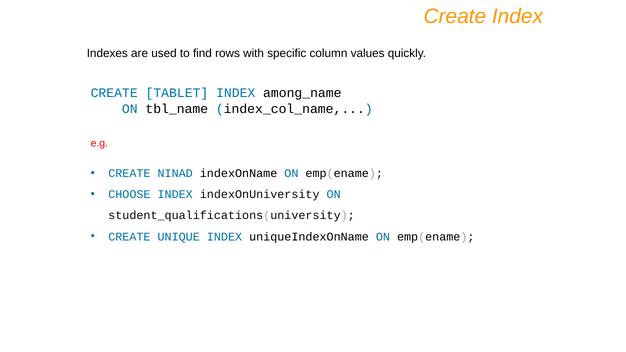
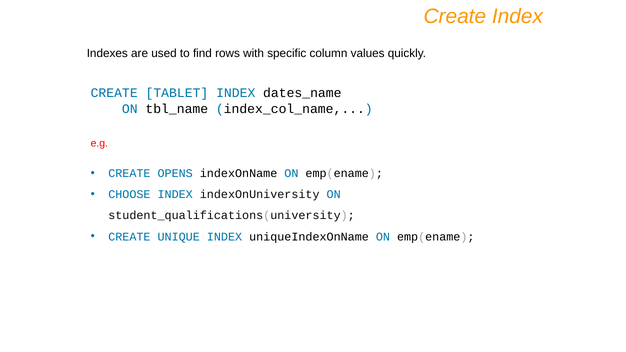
among_name: among_name -> dates_name
NINAD: NINAD -> OPENS
